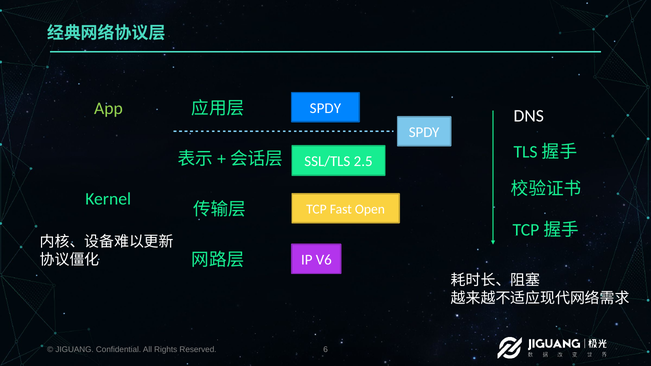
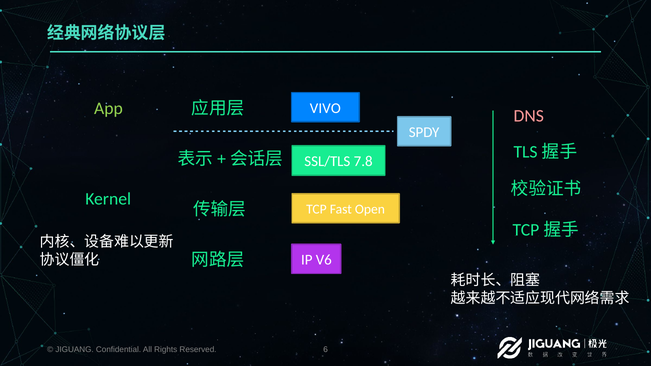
SPDY at (325, 108): SPDY -> VIVO
DNS colour: white -> pink
2.5: 2.5 -> 7.8
